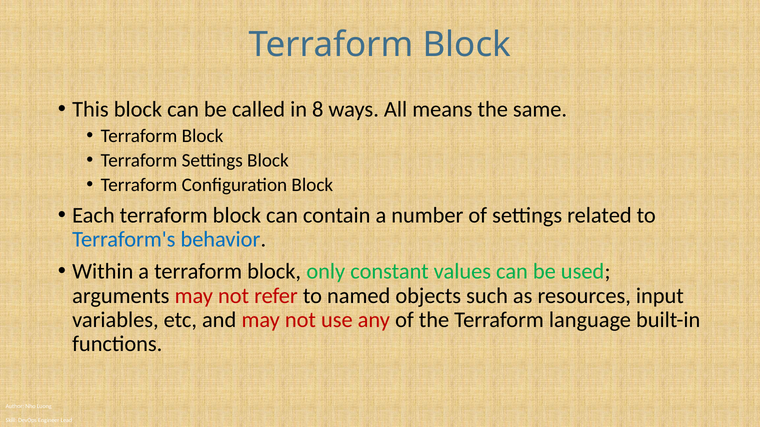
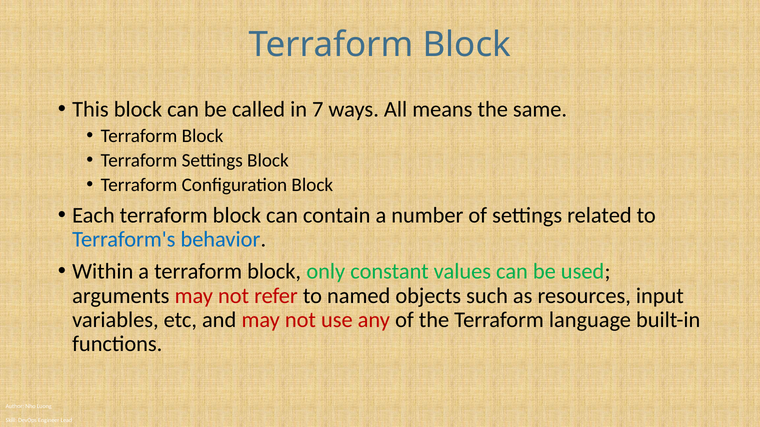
8: 8 -> 7
